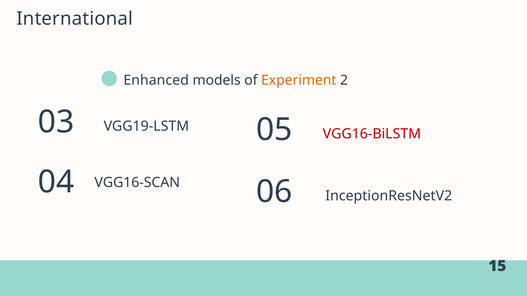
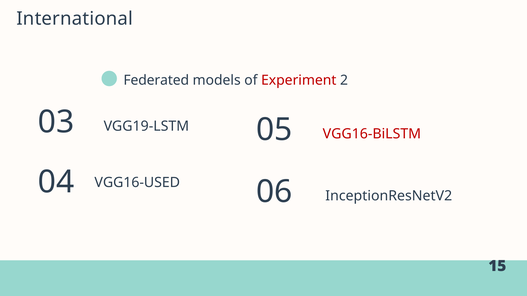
Enhanced: Enhanced -> Federated
Experiment colour: orange -> red
VGG16-SCAN: VGG16-SCAN -> VGG16-USED
